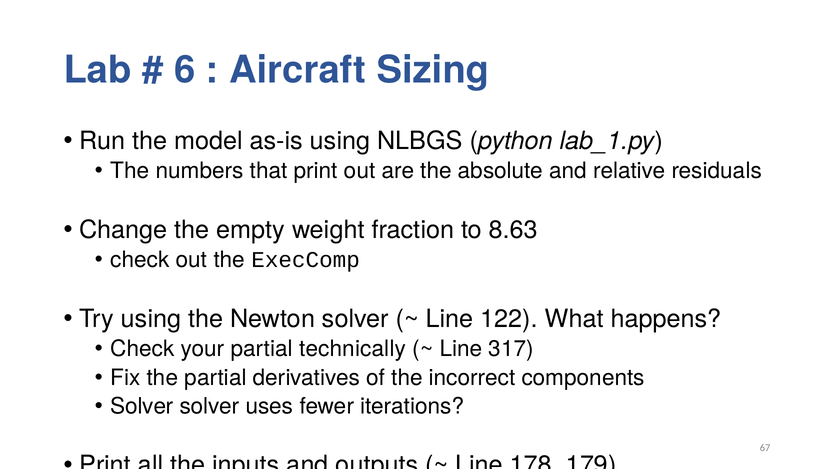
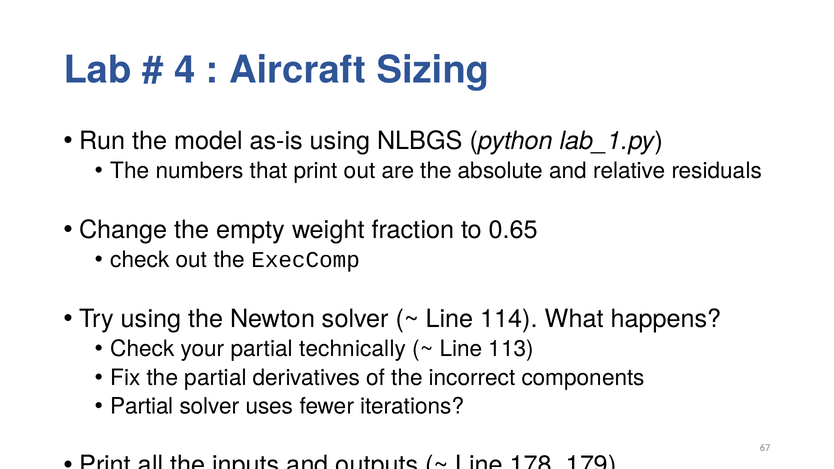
6: 6 -> 4
8.63: 8.63 -> 0.65
122: 122 -> 114
317: 317 -> 113
Solver at (142, 406): Solver -> Partial
